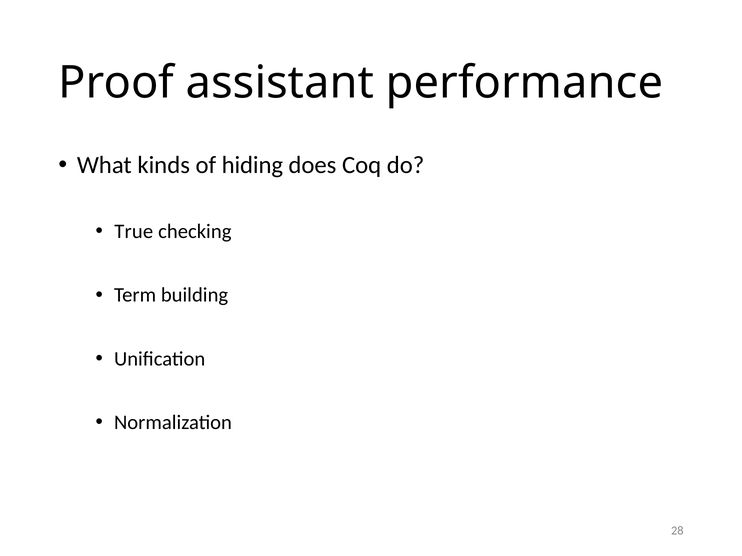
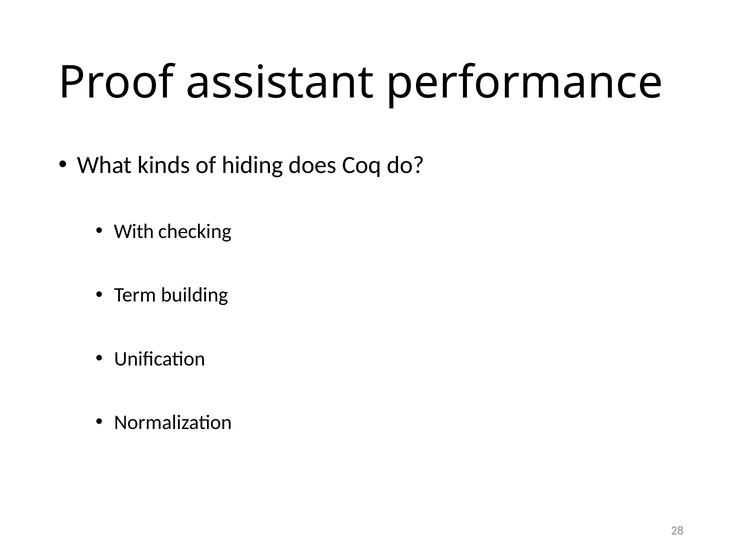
True: True -> With
